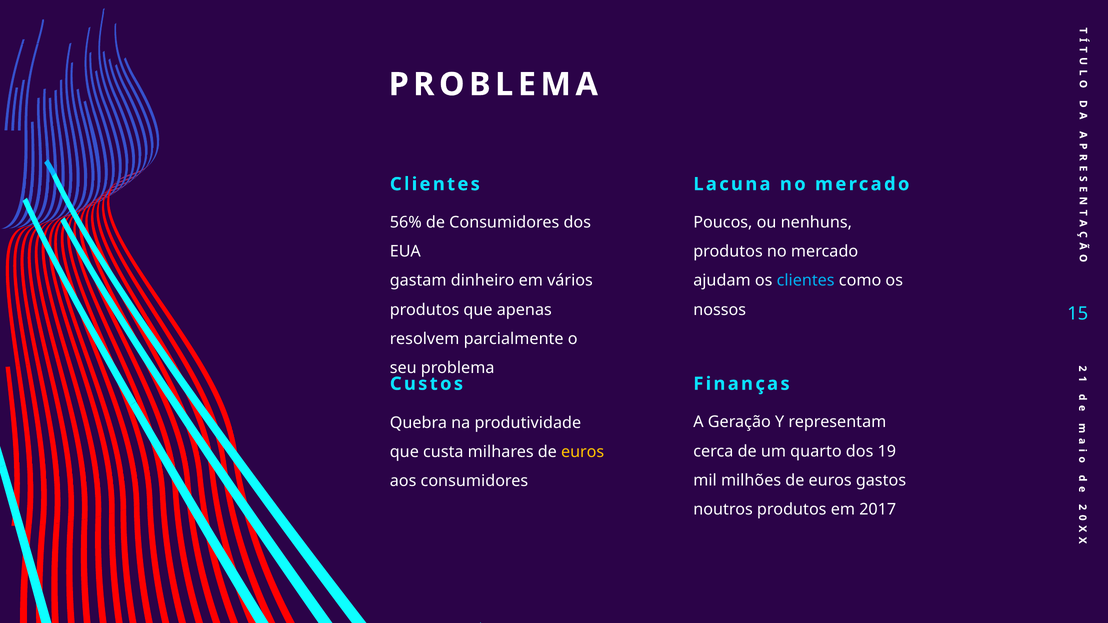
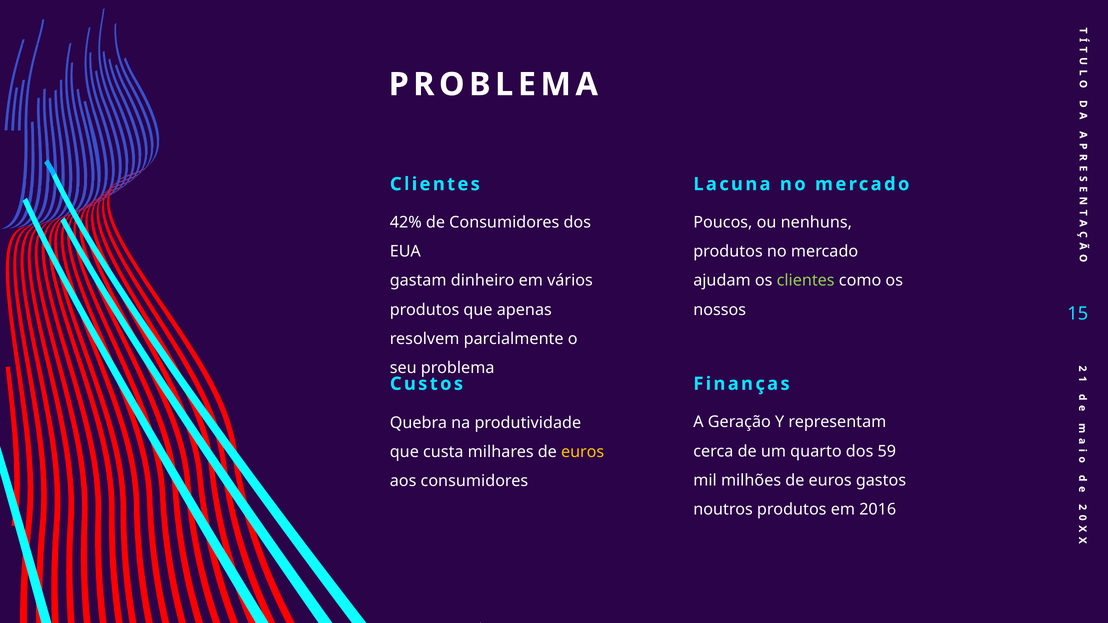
56%: 56% -> 42%
clientes at (806, 281) colour: light blue -> light green
19: 19 -> 59
2017: 2017 -> 2016
